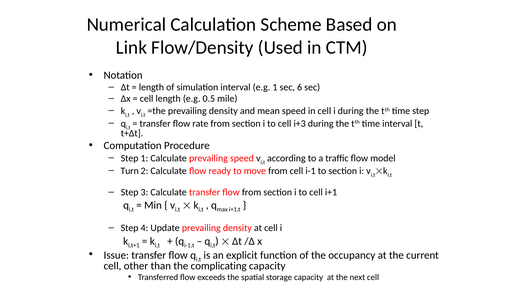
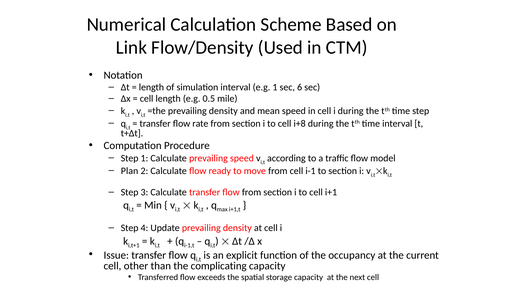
i+3: i+3 -> i+8
Turn: Turn -> Plan
